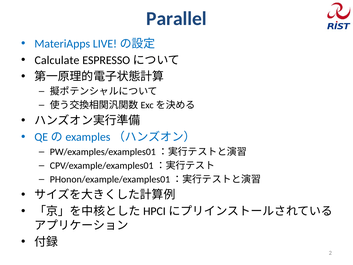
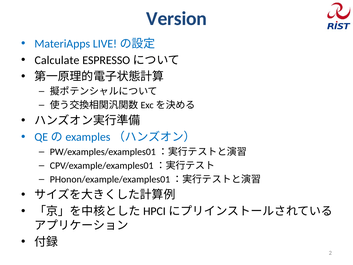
Parallel: Parallel -> Version
